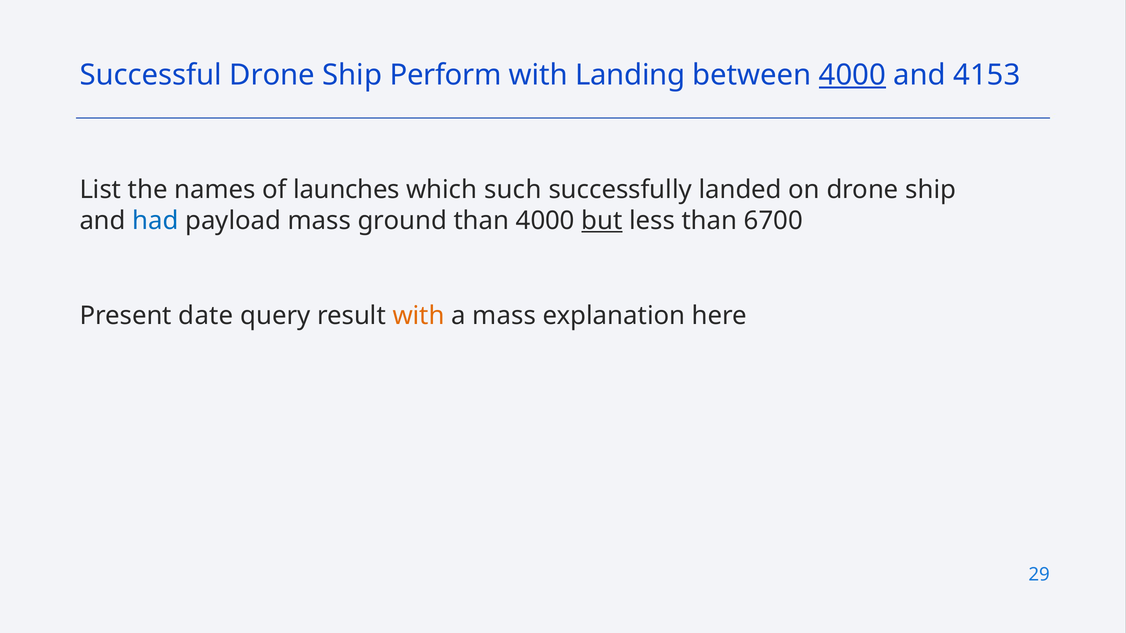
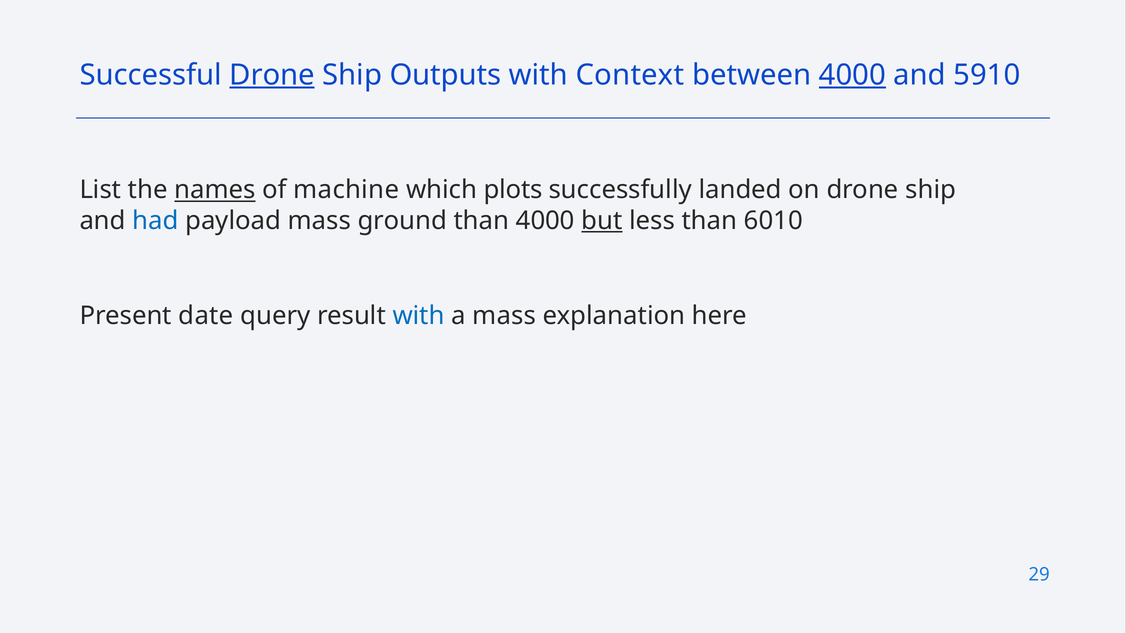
Drone at (272, 75) underline: none -> present
Perform: Perform -> Outputs
Landing: Landing -> Context
4153: 4153 -> 5910
names underline: none -> present
launches: launches -> machine
such: such -> plots
6700: 6700 -> 6010
with at (419, 316) colour: orange -> blue
